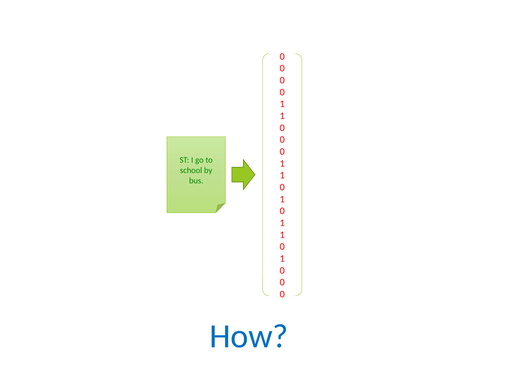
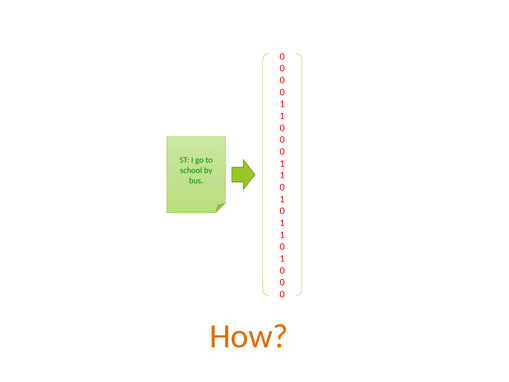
How colour: blue -> orange
